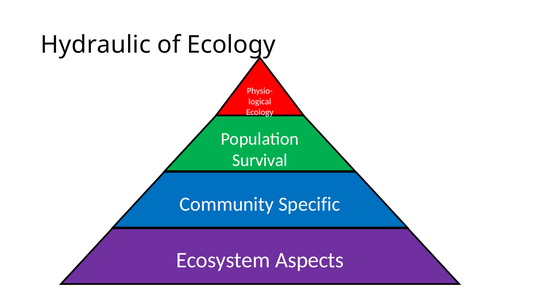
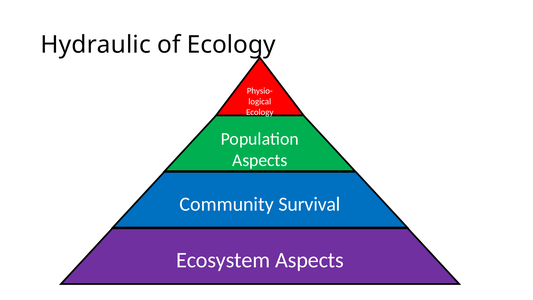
Survival at (260, 160): Survival -> Aspects
Specific: Specific -> Survival
